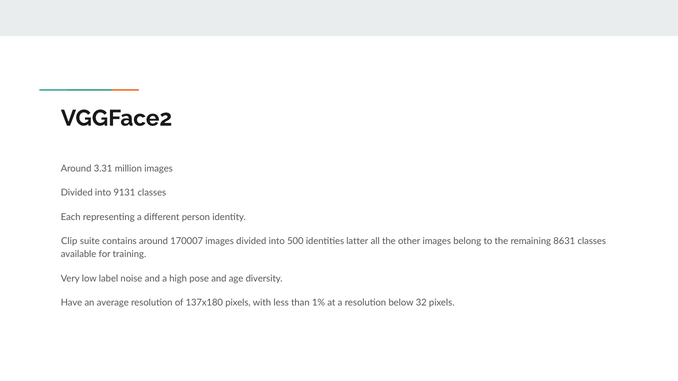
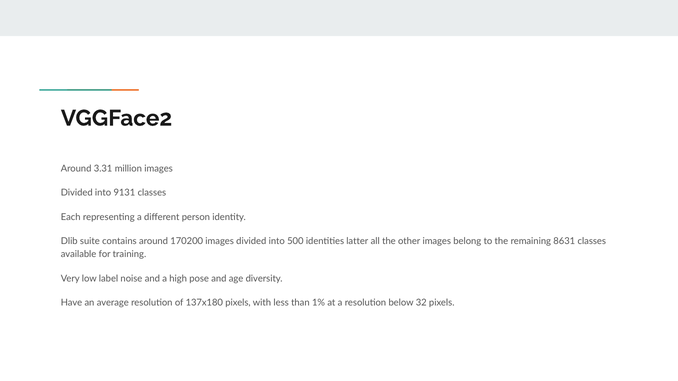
Clip: Clip -> Dlib
170007: 170007 -> 170200
